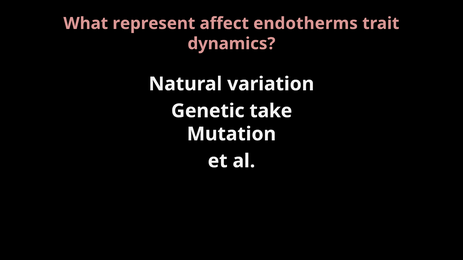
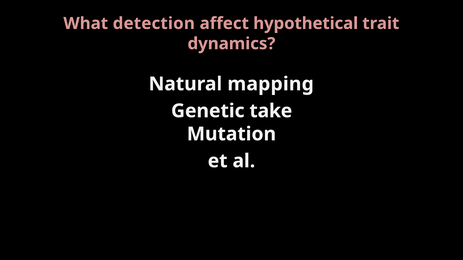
represent: represent -> detection
endotherms: endotherms -> hypothetical
variation: variation -> mapping
